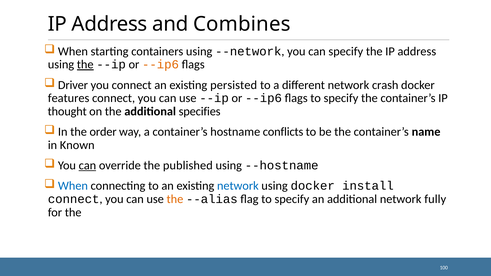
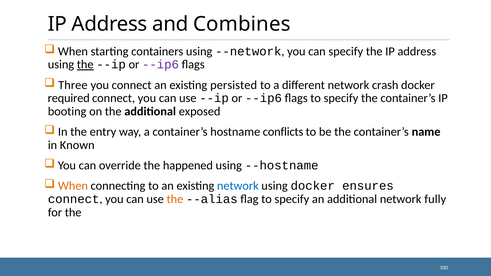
--ip6 at (160, 65) colour: orange -> purple
Driver: Driver -> Three
features: features -> required
thought: thought -> booting
specifies: specifies -> exposed
order: order -> entry
can at (87, 166) underline: present -> none
published: published -> happened
When at (73, 186) colour: blue -> orange
install: install -> ensures
